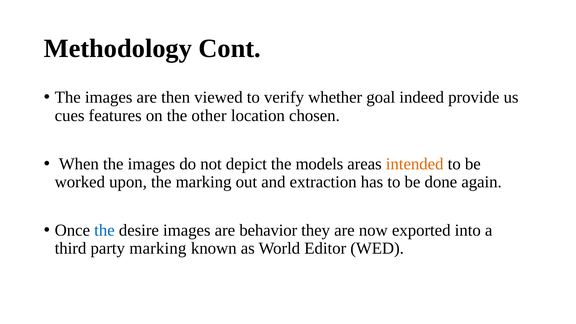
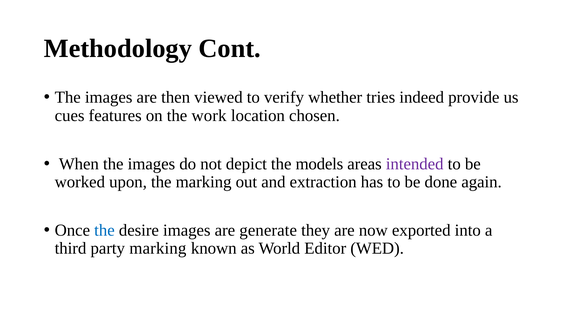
goal: goal -> tries
other: other -> work
intended colour: orange -> purple
behavior: behavior -> generate
